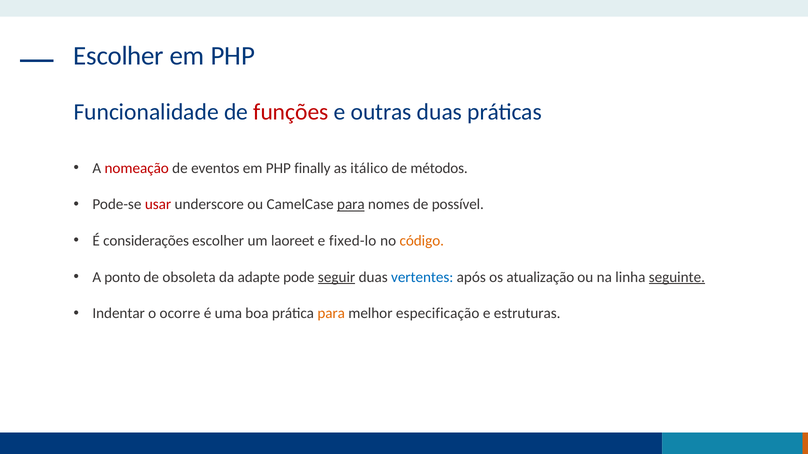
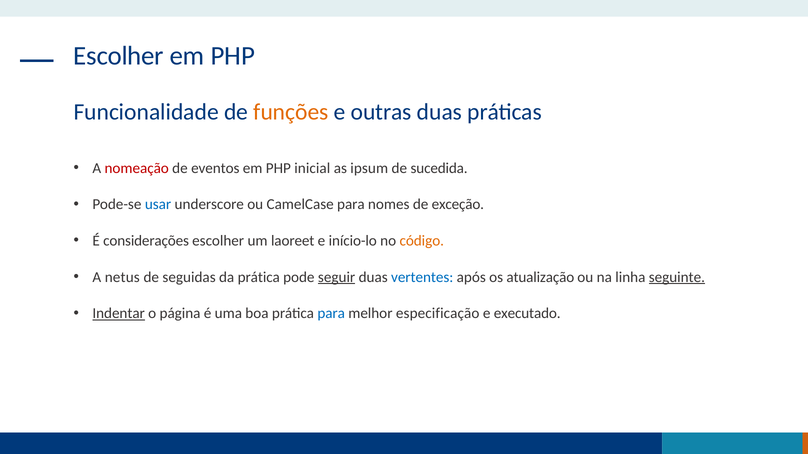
funções colour: red -> orange
finally: finally -> inicial
itálico: itálico -> ipsum
métodos: métodos -> sucedida
usar colour: red -> blue
para at (351, 205) underline: present -> none
possível: possível -> exceção
fixed-lo: fixed-lo -> início-lo
ponto: ponto -> netus
obsoleta: obsoleta -> seguidas
da adapte: adapte -> prática
Indentar underline: none -> present
ocorre: ocorre -> página
para at (331, 314) colour: orange -> blue
estruturas: estruturas -> executado
